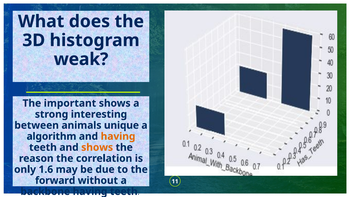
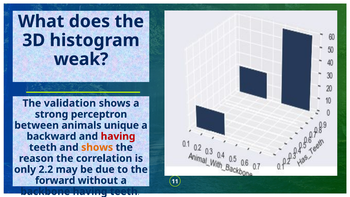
important: important -> validation
interesting: interesting -> perceptron
algorithm: algorithm -> backward
having at (118, 136) colour: orange -> red
1.6: 1.6 -> 2.2
